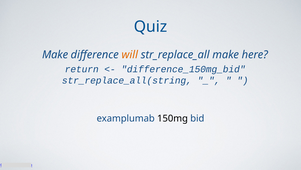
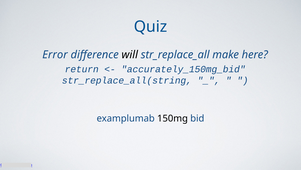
Make at (55, 54): Make -> Error
will colour: orange -> black
difference_150mg_bid: difference_150mg_bid -> accurately_150mg_bid
